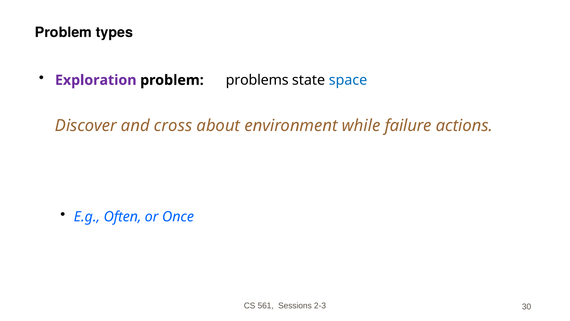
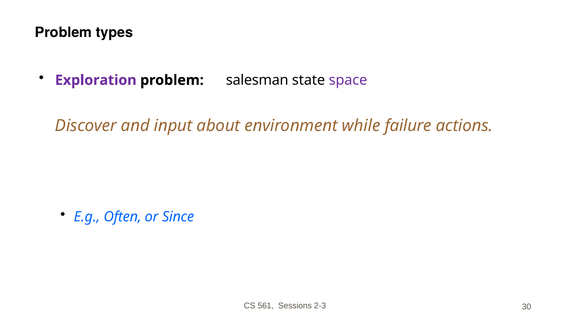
problems: problems -> salesman
space colour: blue -> purple
cross: cross -> input
Once: Once -> Since
